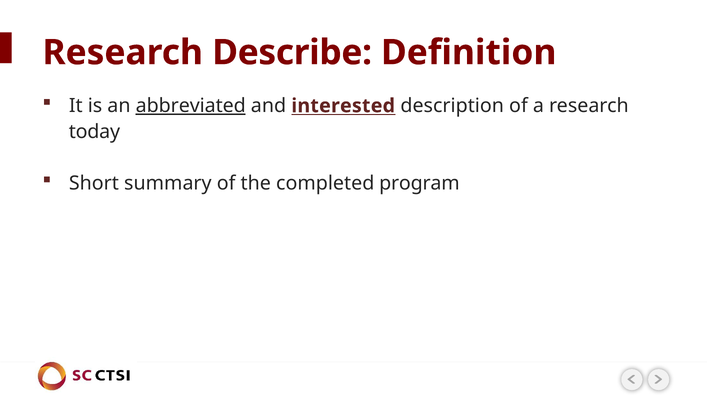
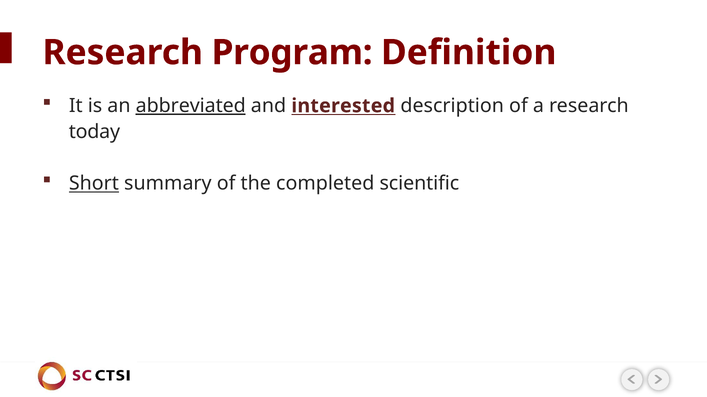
Describe: Describe -> Program
Short underline: none -> present
program: program -> scientific
